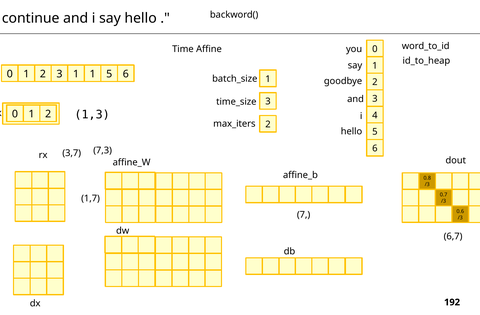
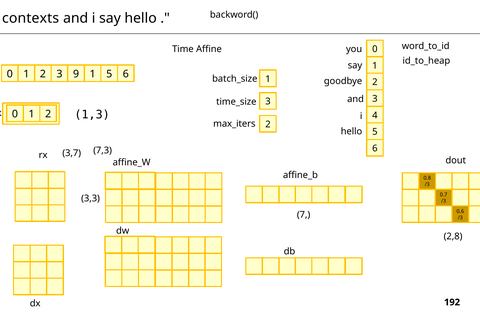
continue: continue -> contexts
3 1: 1 -> 9
1,7: 1,7 -> 3,3
6,7: 6,7 -> 2,8
